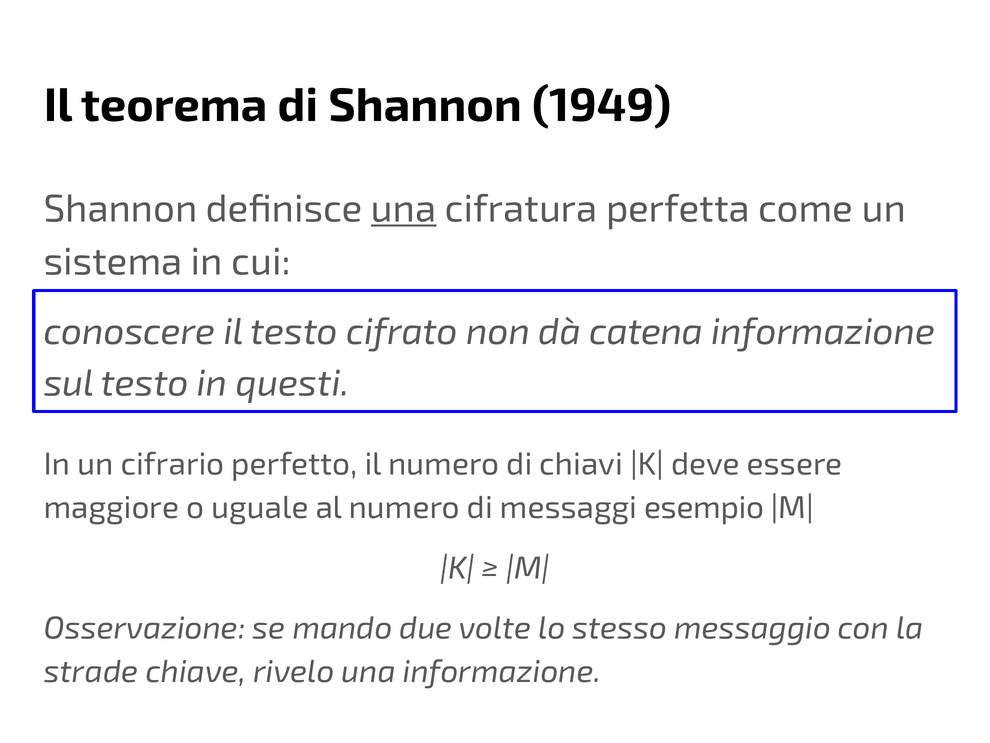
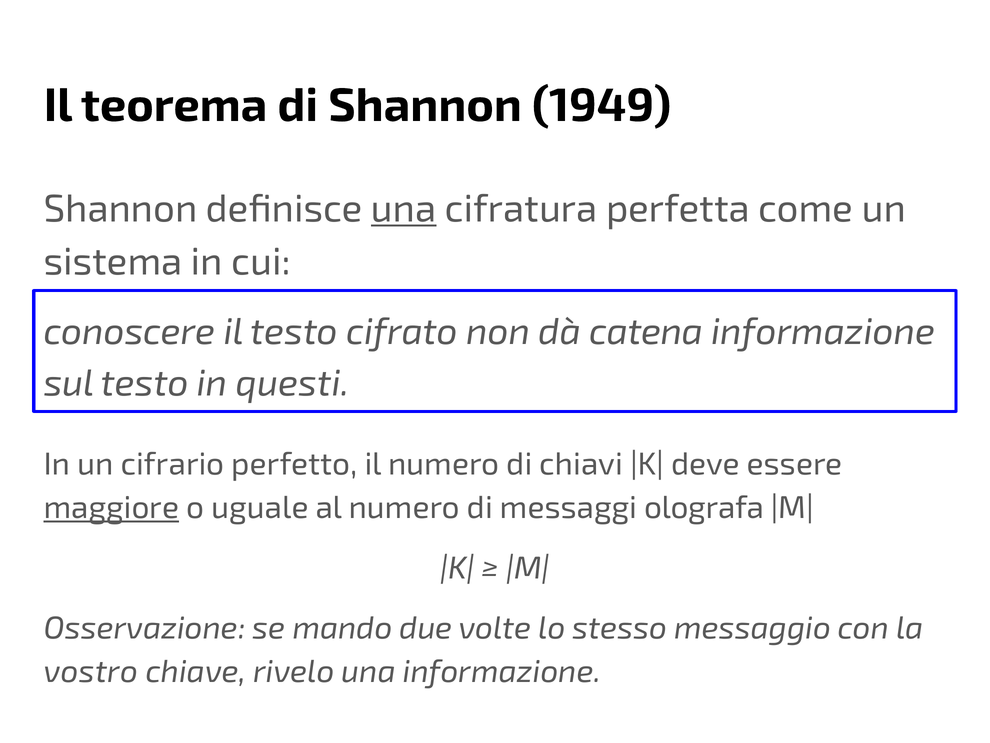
maggiore underline: none -> present
esempio: esempio -> olografa
strade: strade -> vostro
